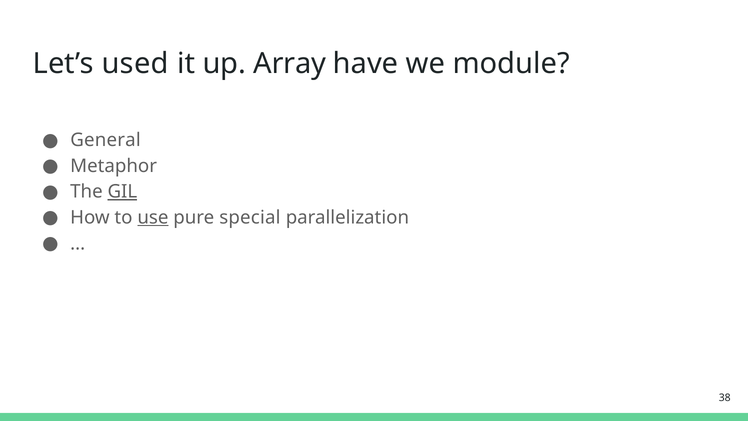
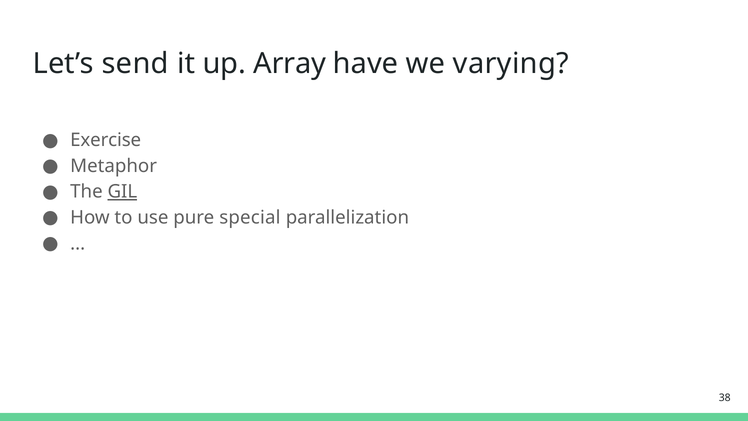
used: used -> send
module: module -> varying
General: General -> Exercise
use underline: present -> none
